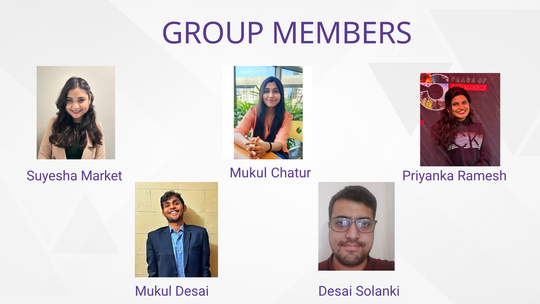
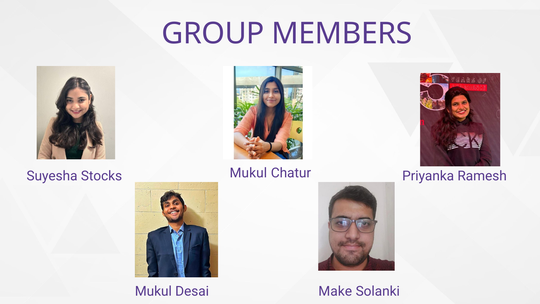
Market: Market -> Stocks
Desai Desai: Desai -> Make
